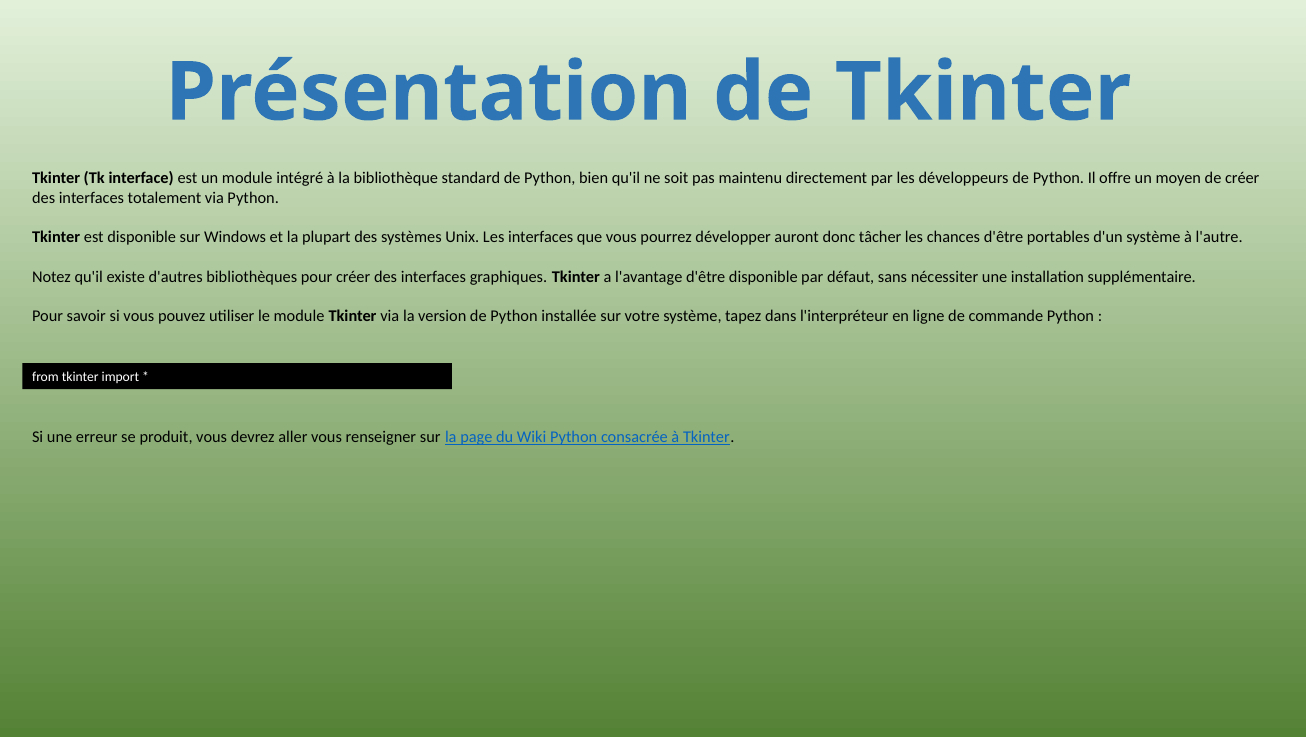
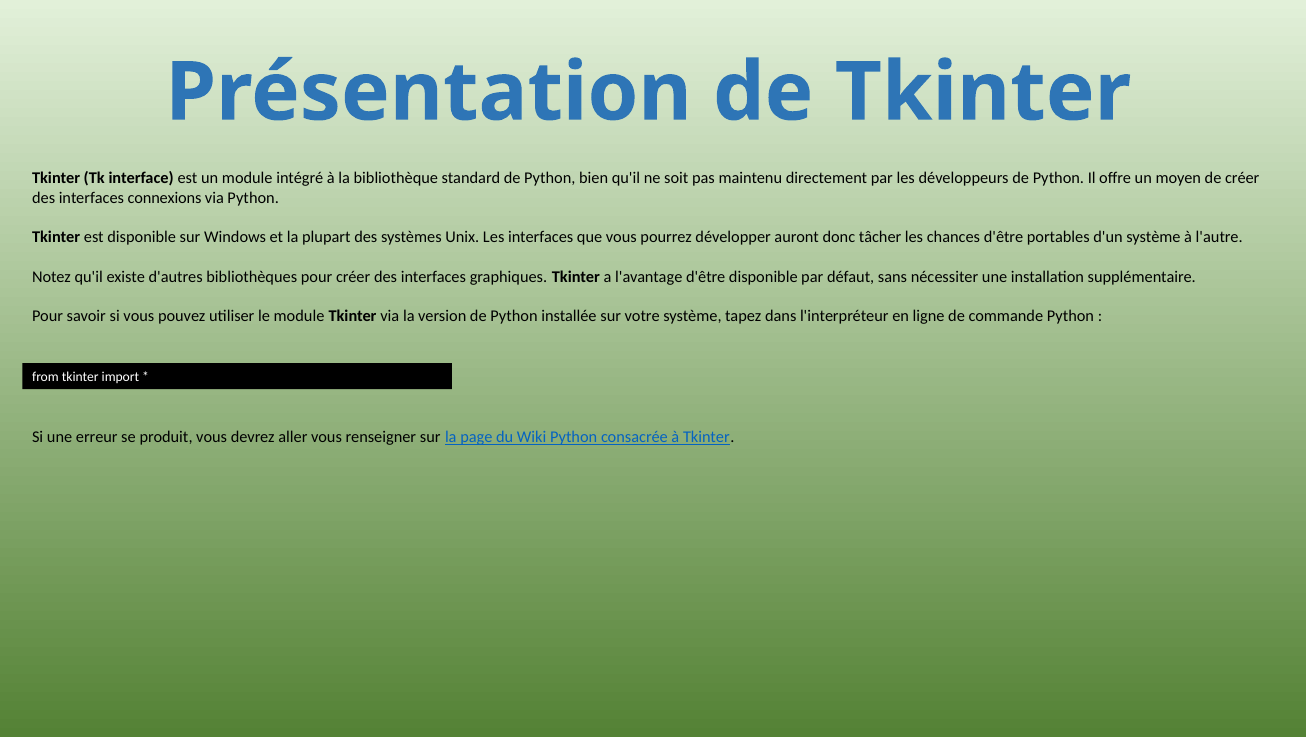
totalement: totalement -> connexions
